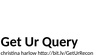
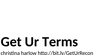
Query: Query -> Terms
